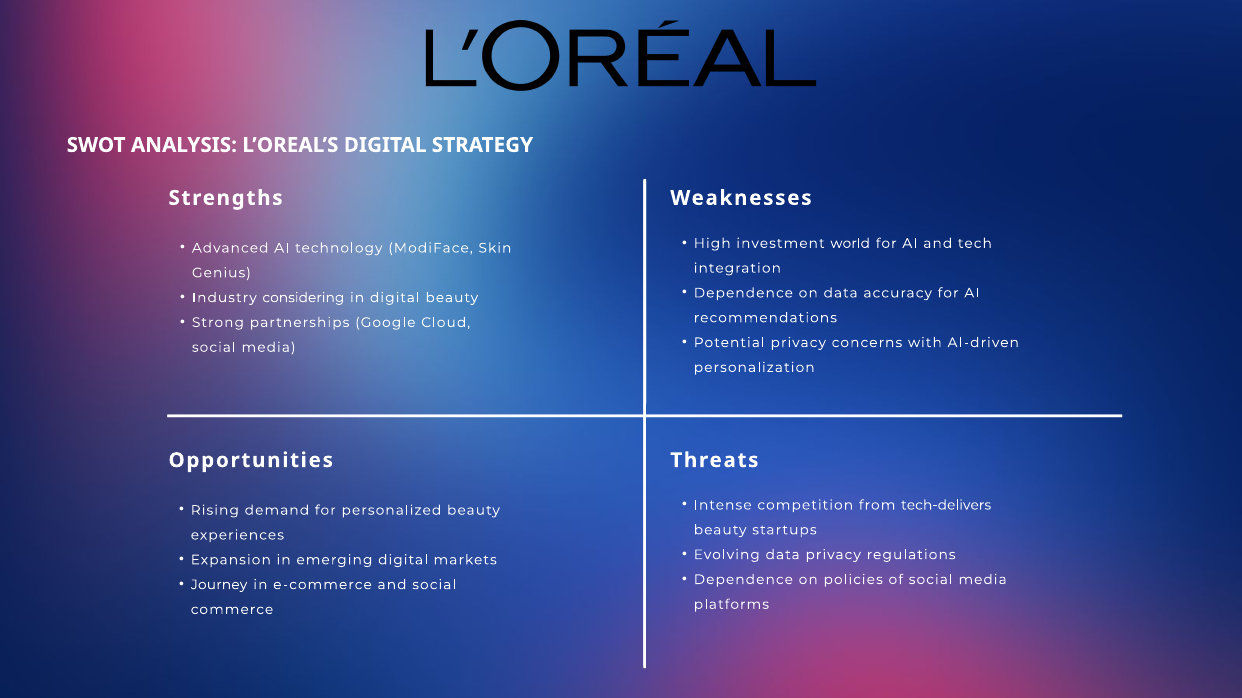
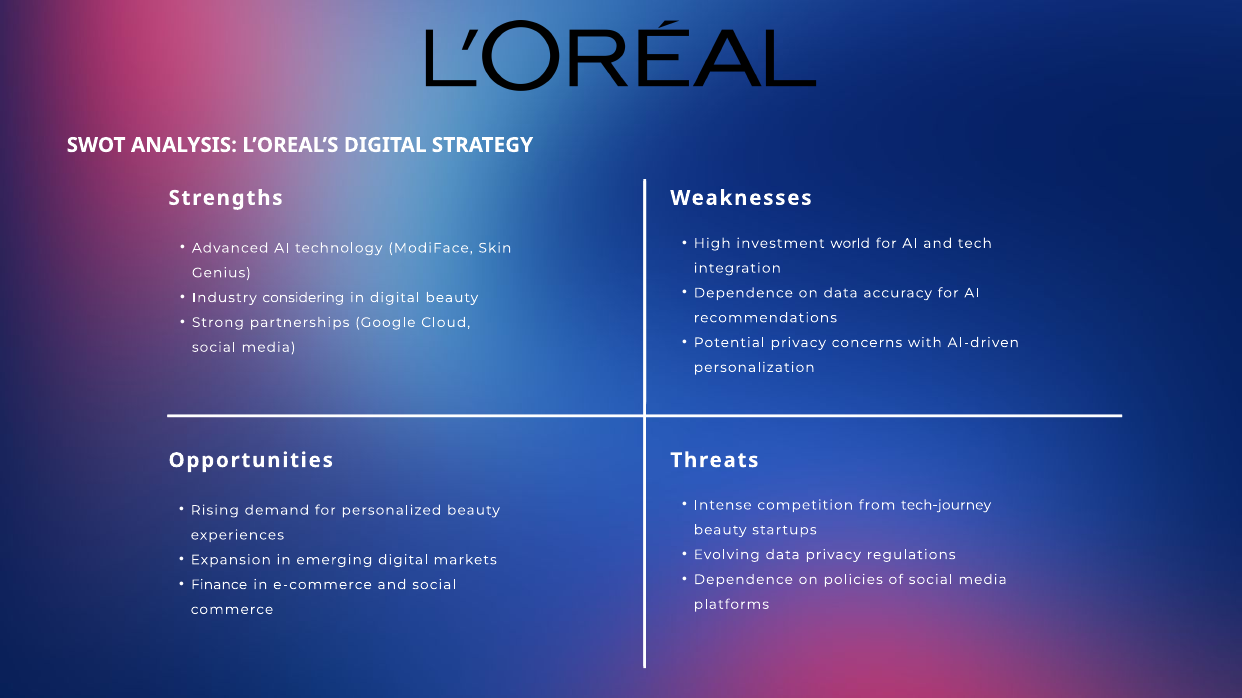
tech-delivers: tech-delivers -> tech-journey
Journey: Journey -> Finance
